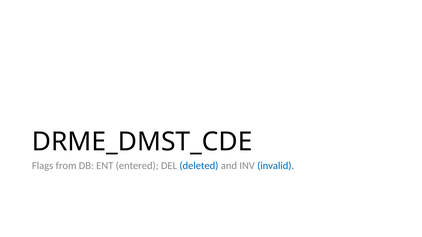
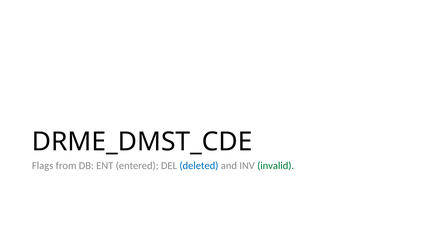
invalid colour: blue -> green
